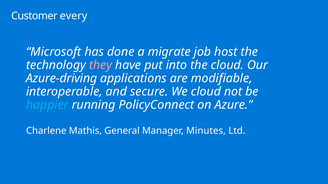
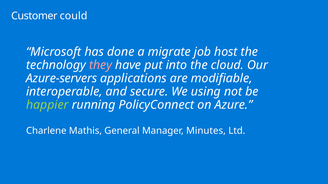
every: every -> could
Azure-driving: Azure-driving -> Azure-servers
We cloud: cloud -> using
happier colour: light blue -> light green
